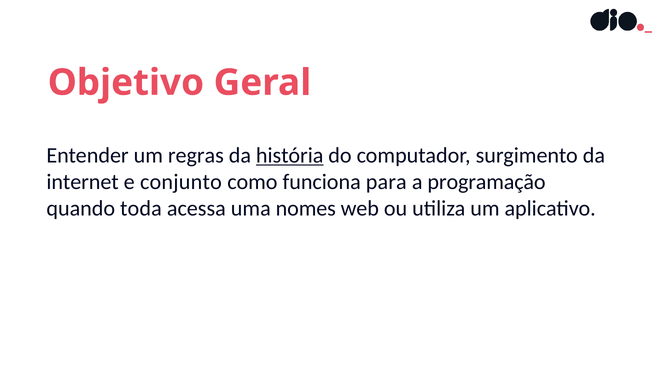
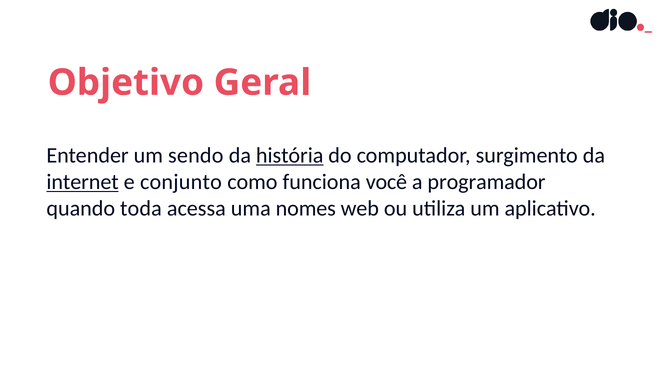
regras: regras -> sendo
internet underline: none -> present
para: para -> você
programação: programação -> programador
